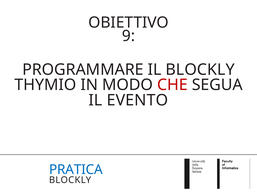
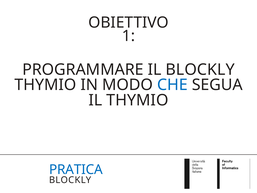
9: 9 -> 1
CHE colour: red -> blue
IL EVENTO: EVENTO -> THYMIO
